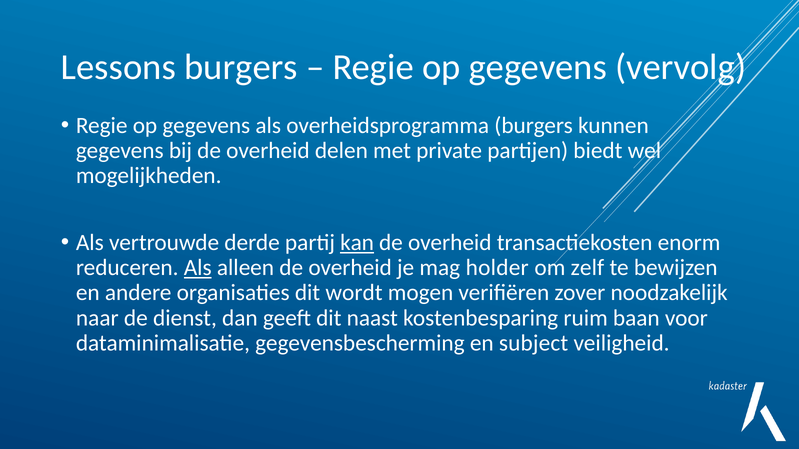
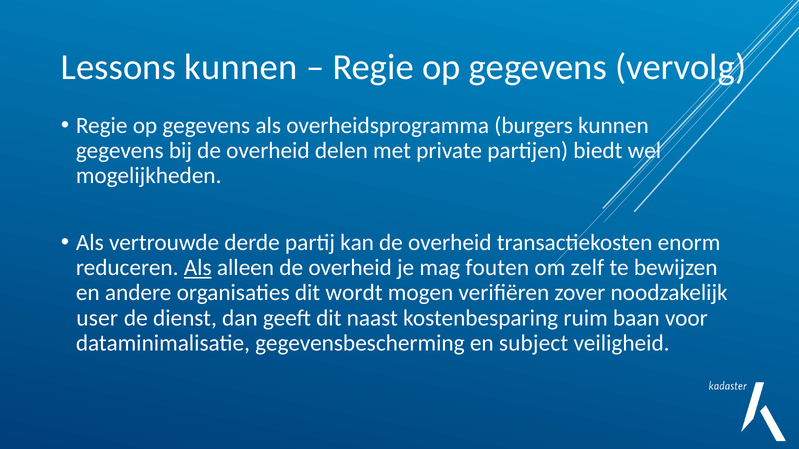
Lessons burgers: burgers -> kunnen
kan underline: present -> none
holder: holder -> fouten
naar: naar -> user
